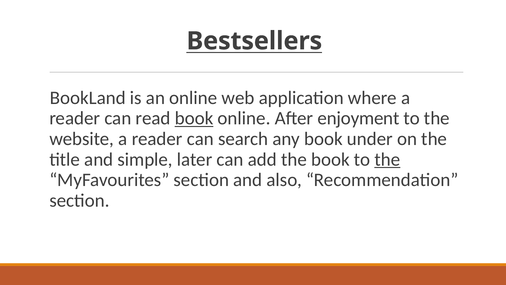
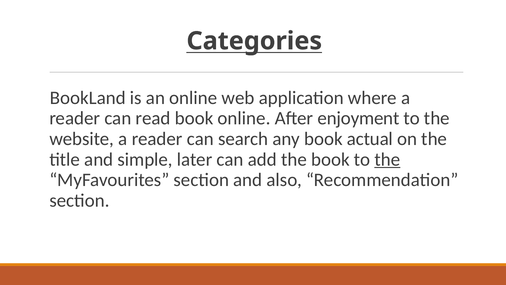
Bestsellers: Bestsellers -> Categories
book at (194, 118) underline: present -> none
under: under -> actual
